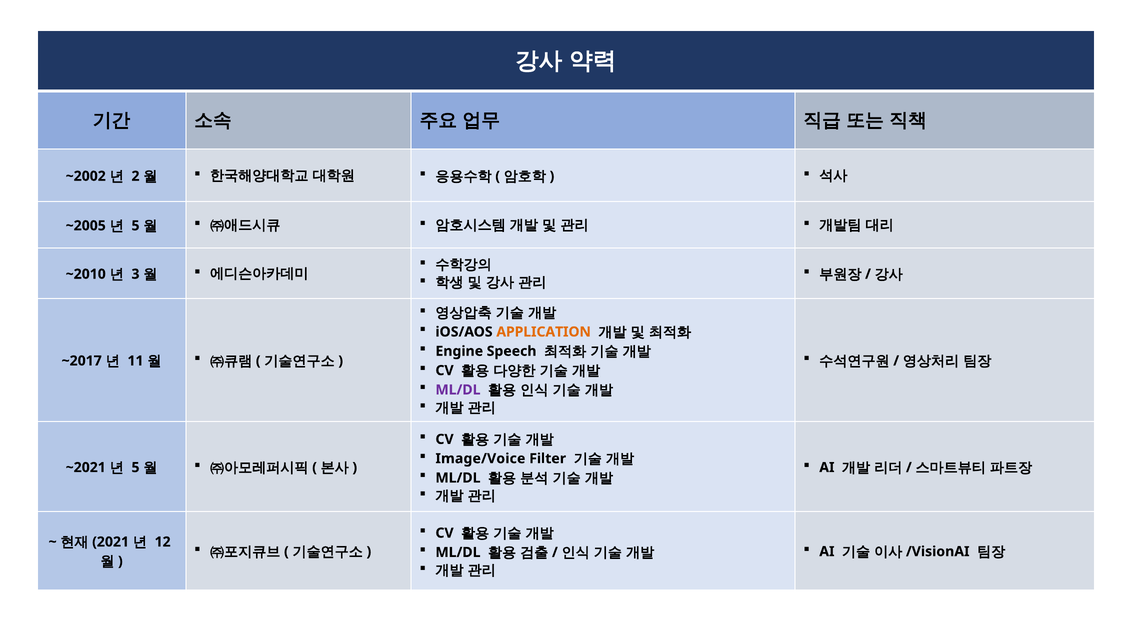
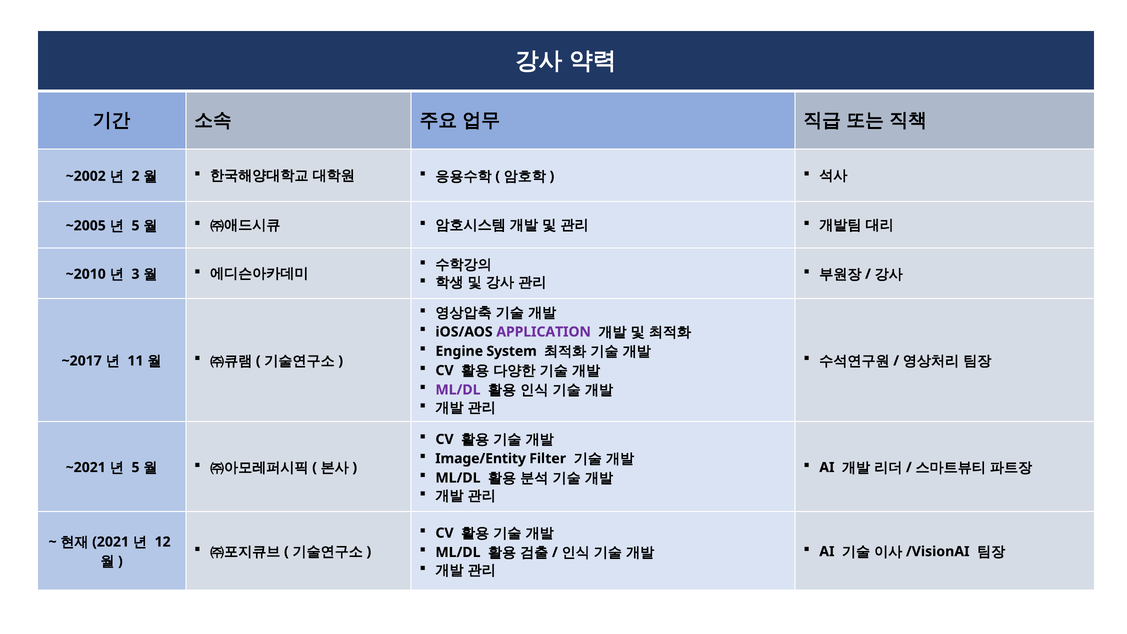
APPLICATION colour: orange -> purple
Speech: Speech -> System
Image/Voice: Image/Voice -> Image/Entity
